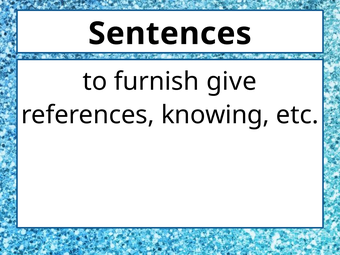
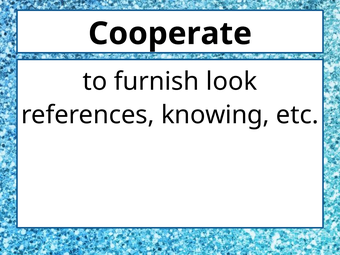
Sentences: Sentences -> Cooperate
give: give -> look
